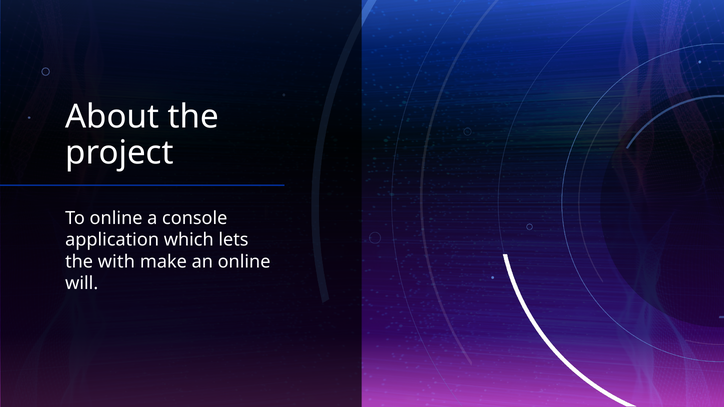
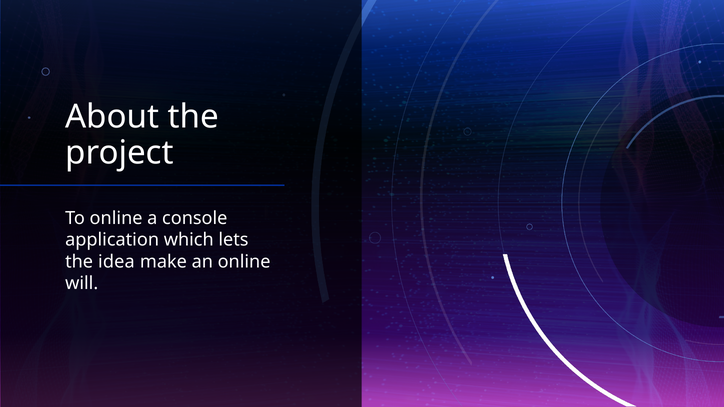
with: with -> idea
